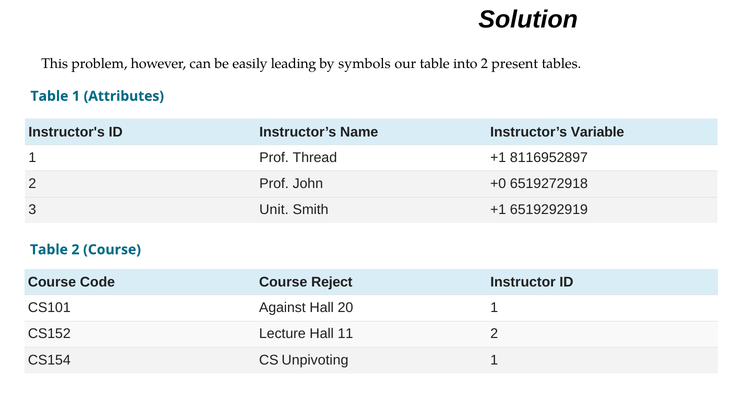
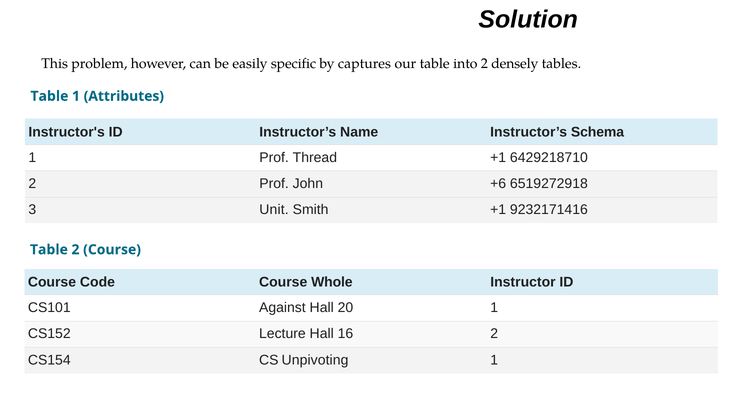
leading: leading -> specific
symbols: symbols -> captures
present: present -> densely
Variable: Variable -> Schema
8116952897: 8116952897 -> 6429218710
+0: +0 -> +6
6519292919: 6519292919 -> 9232171416
Reject: Reject -> Whole
11: 11 -> 16
